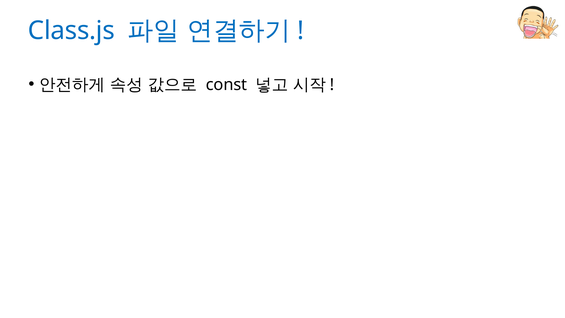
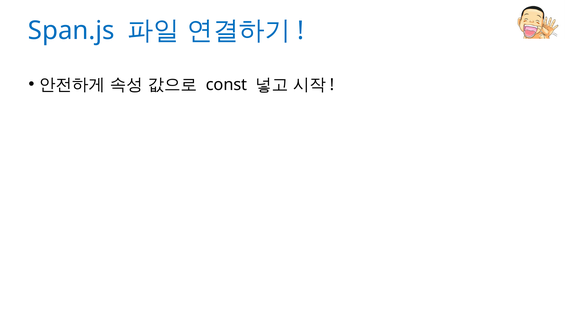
Class.js: Class.js -> Span.js
